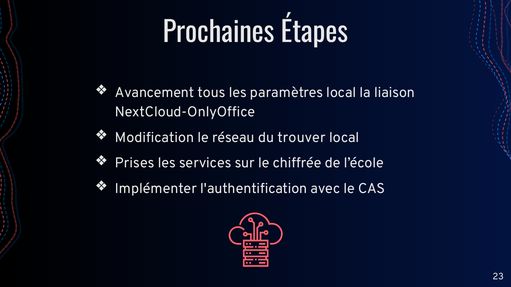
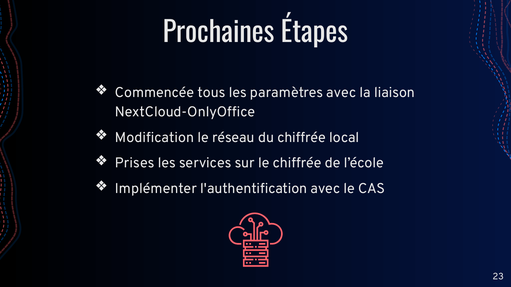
Avancement: Avancement -> Commencée
paramètres local: local -> avec
du trouver: trouver -> chiffrée
